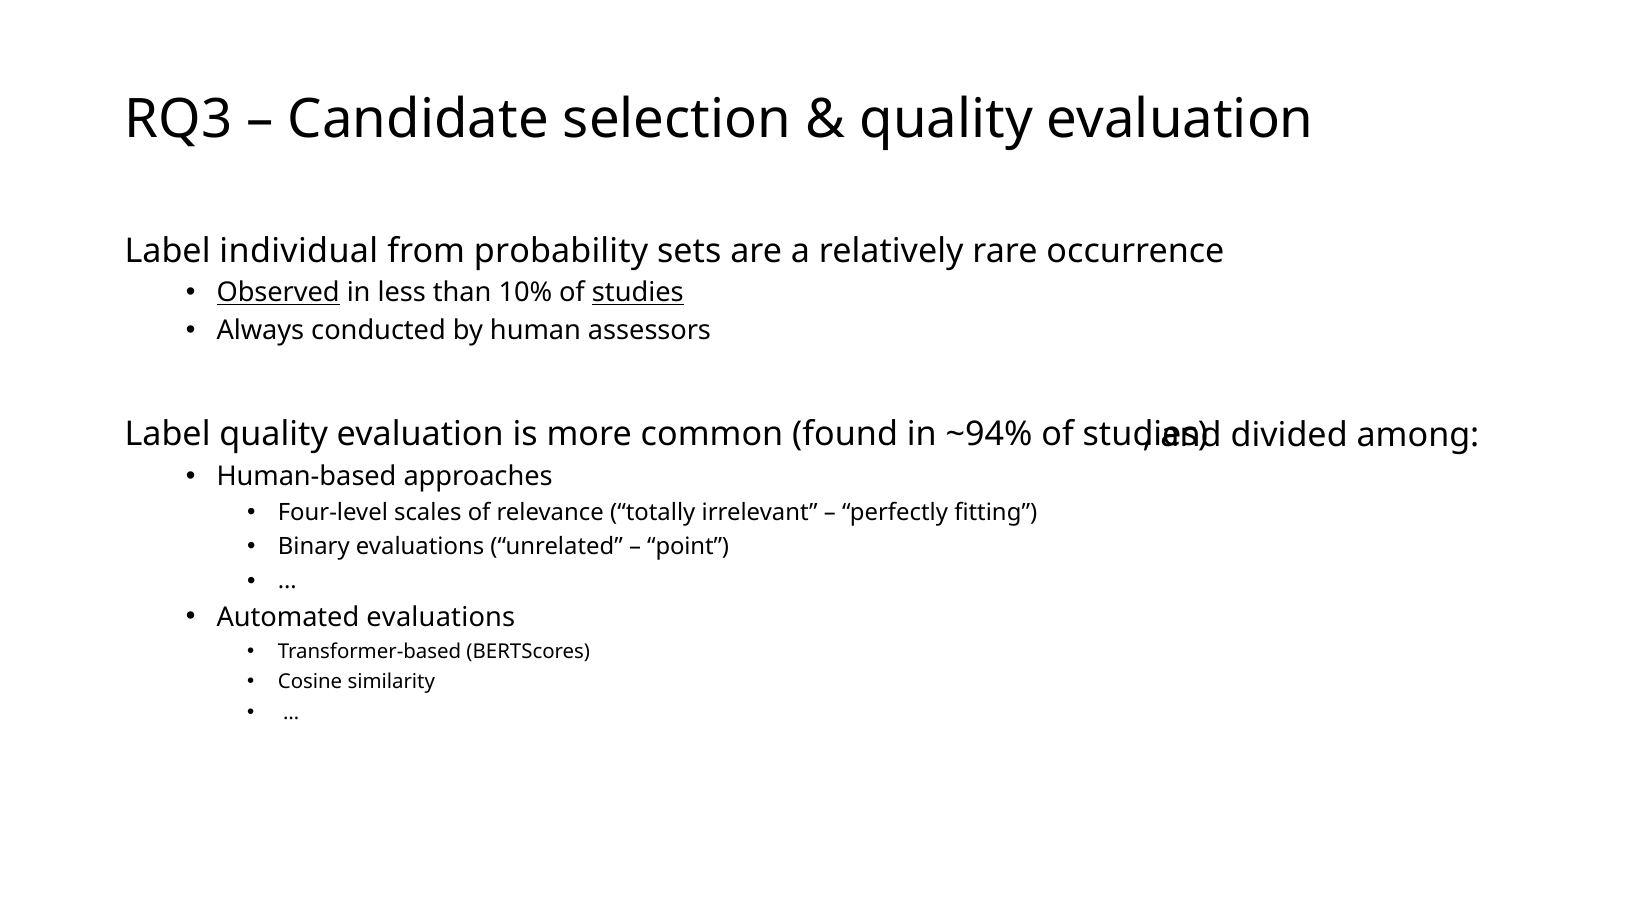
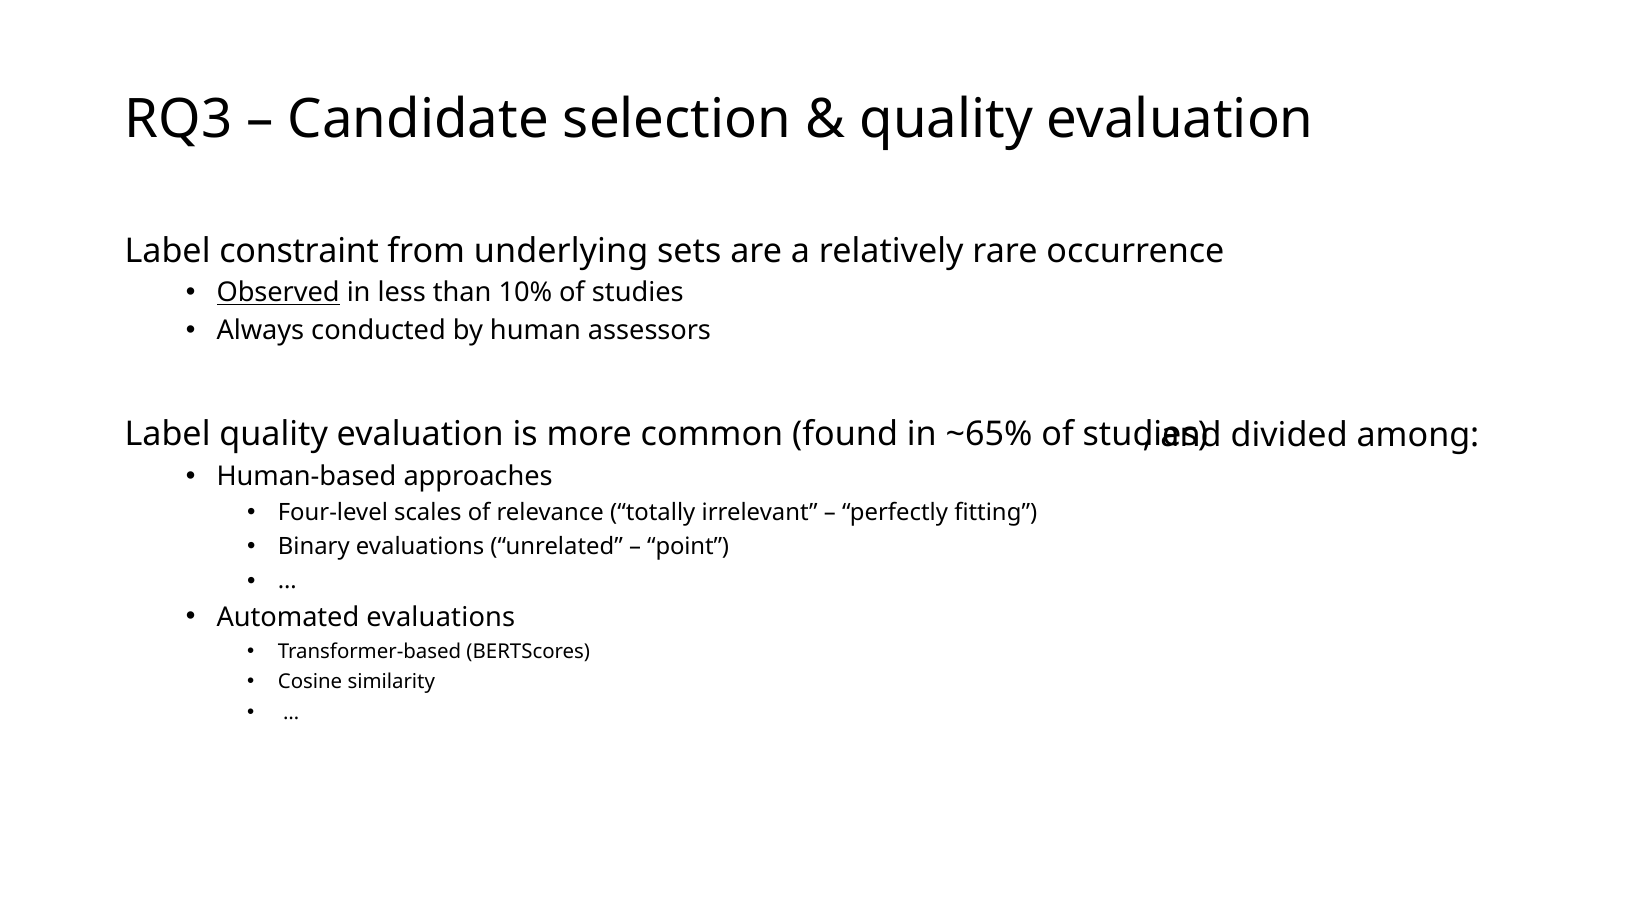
individual: individual -> constraint
probability: probability -> underlying
studies at (638, 293) underline: present -> none
~94%: ~94% -> ~65%
